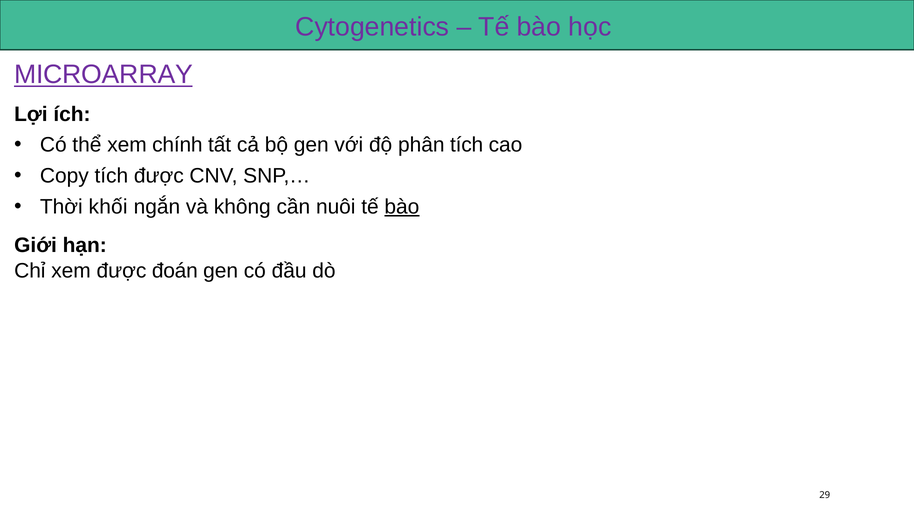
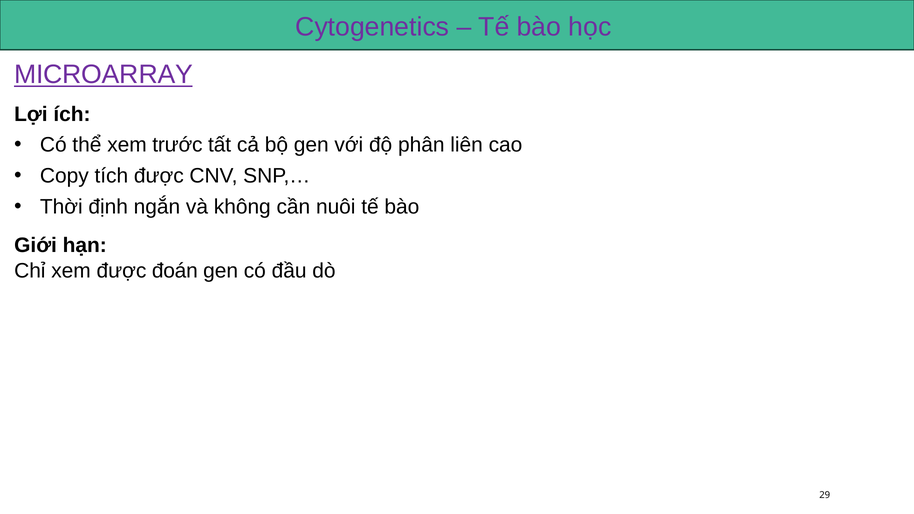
chính: chính -> trước
phân tích: tích -> liên
khối: khối -> định
bào at (402, 207) underline: present -> none
